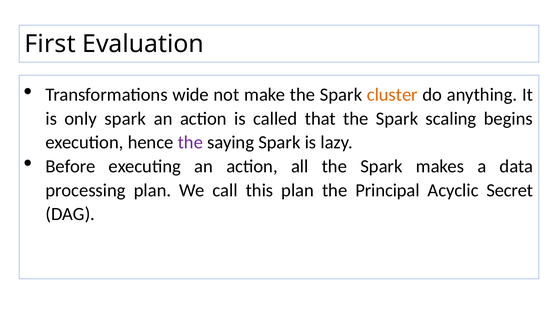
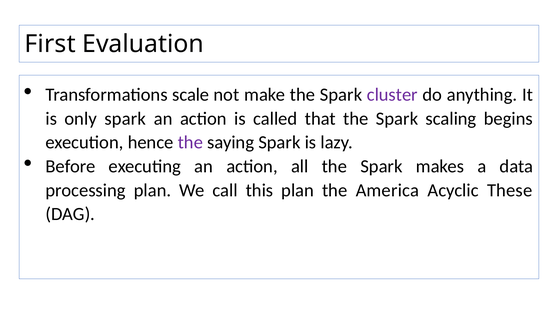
wide: wide -> scale
cluster colour: orange -> purple
Principal: Principal -> America
Secret: Secret -> These
